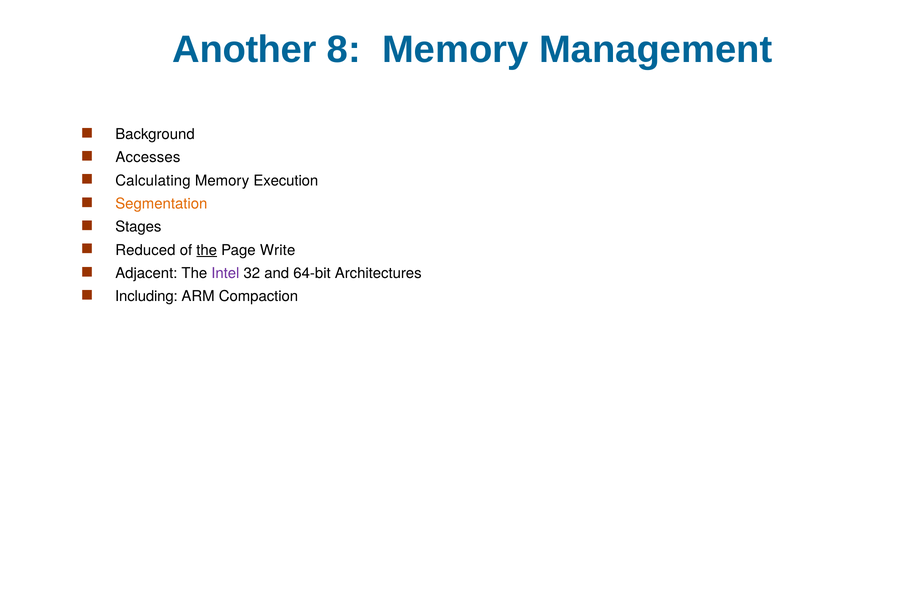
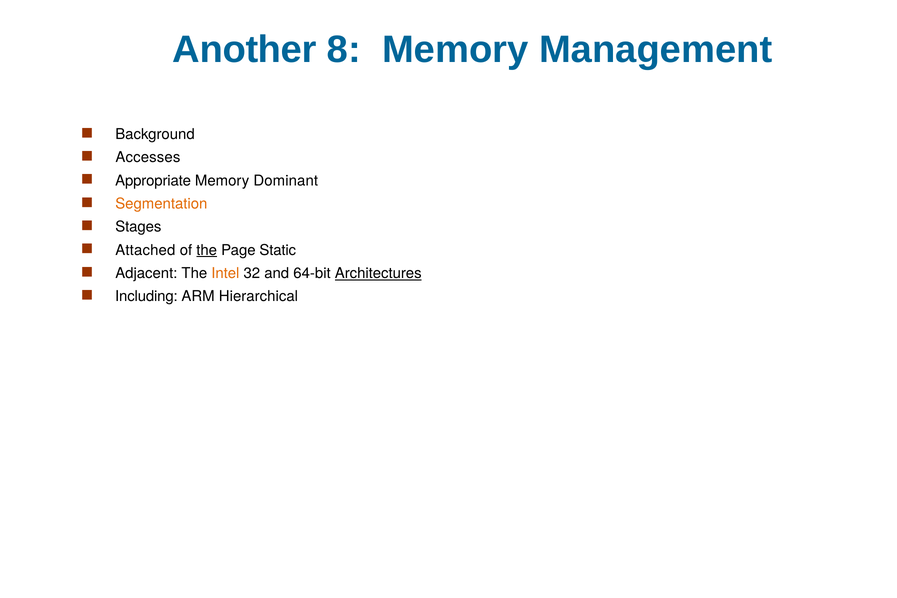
Calculating: Calculating -> Appropriate
Execution: Execution -> Dominant
Reduced: Reduced -> Attached
Write: Write -> Static
Intel colour: purple -> orange
Architectures underline: none -> present
Compaction: Compaction -> Hierarchical
